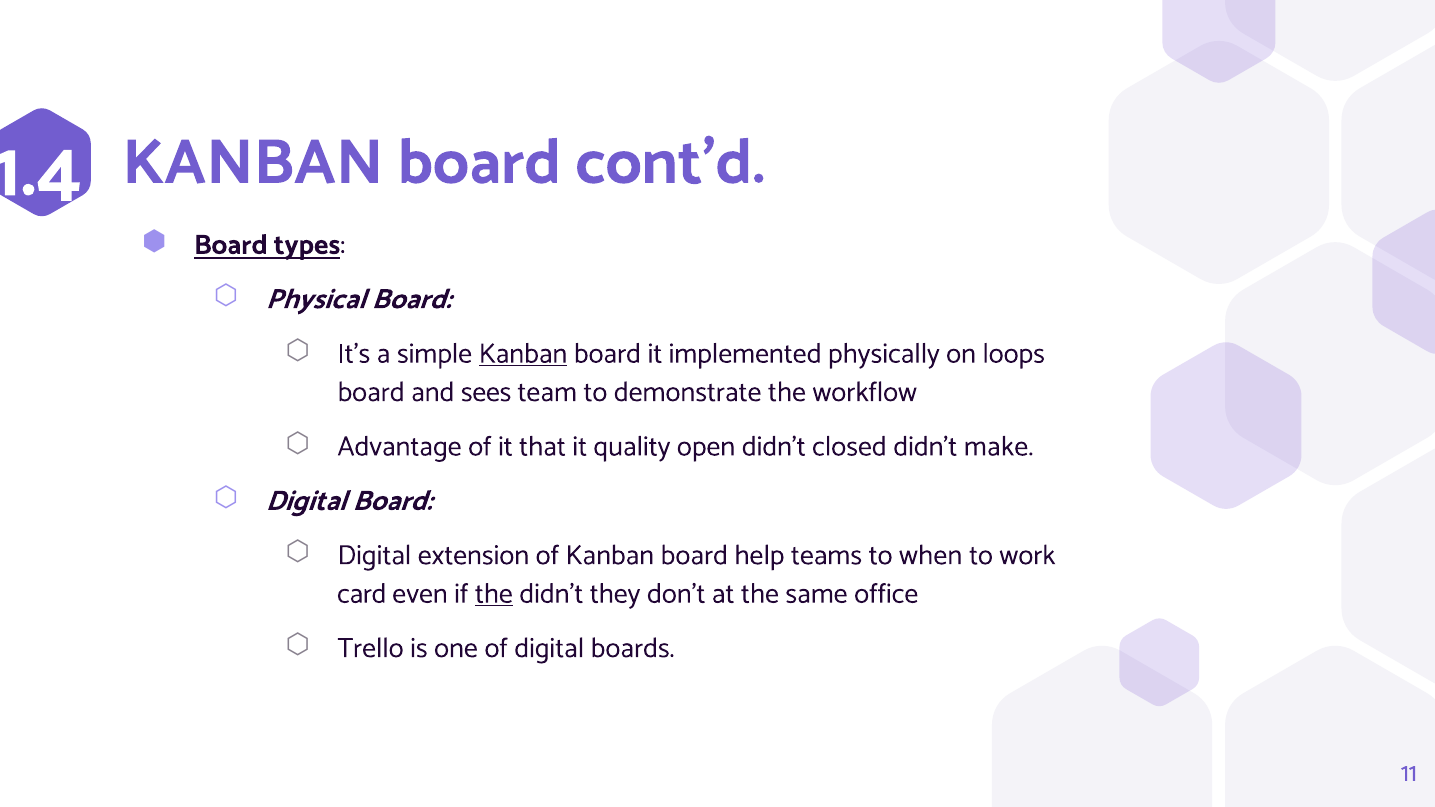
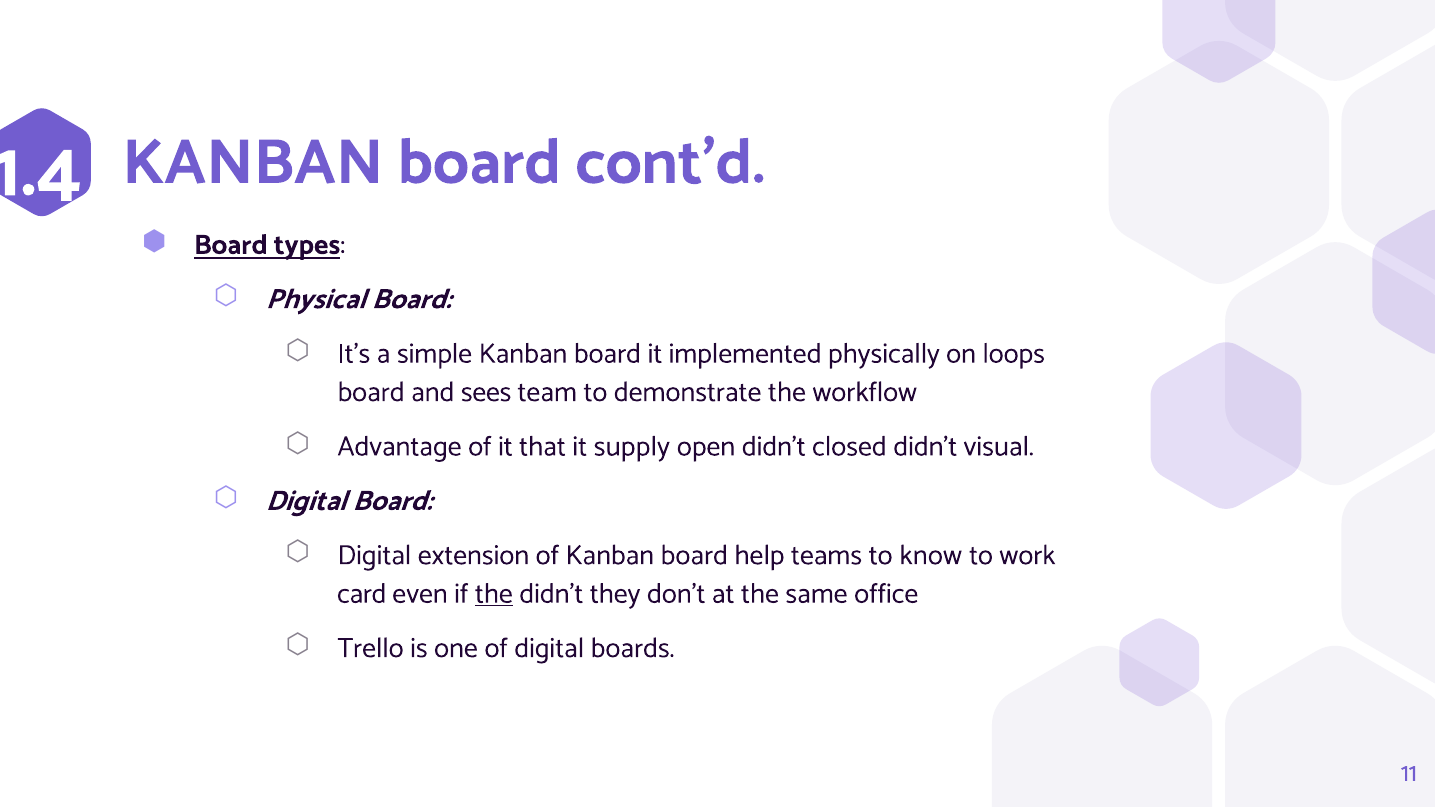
Kanban at (523, 353) underline: present -> none
quality: quality -> supply
make: make -> visual
when: when -> know
